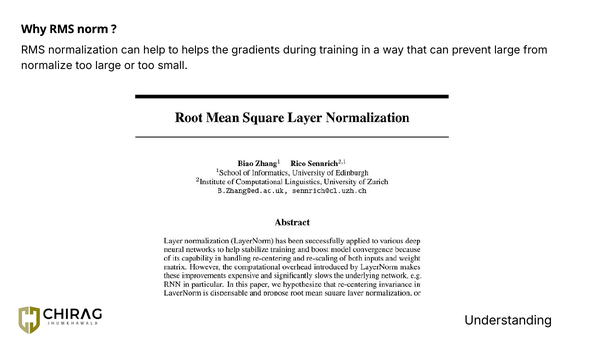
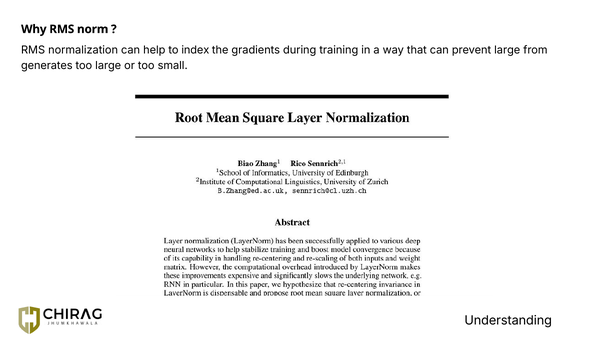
helps: helps -> index
normalize: normalize -> generates
